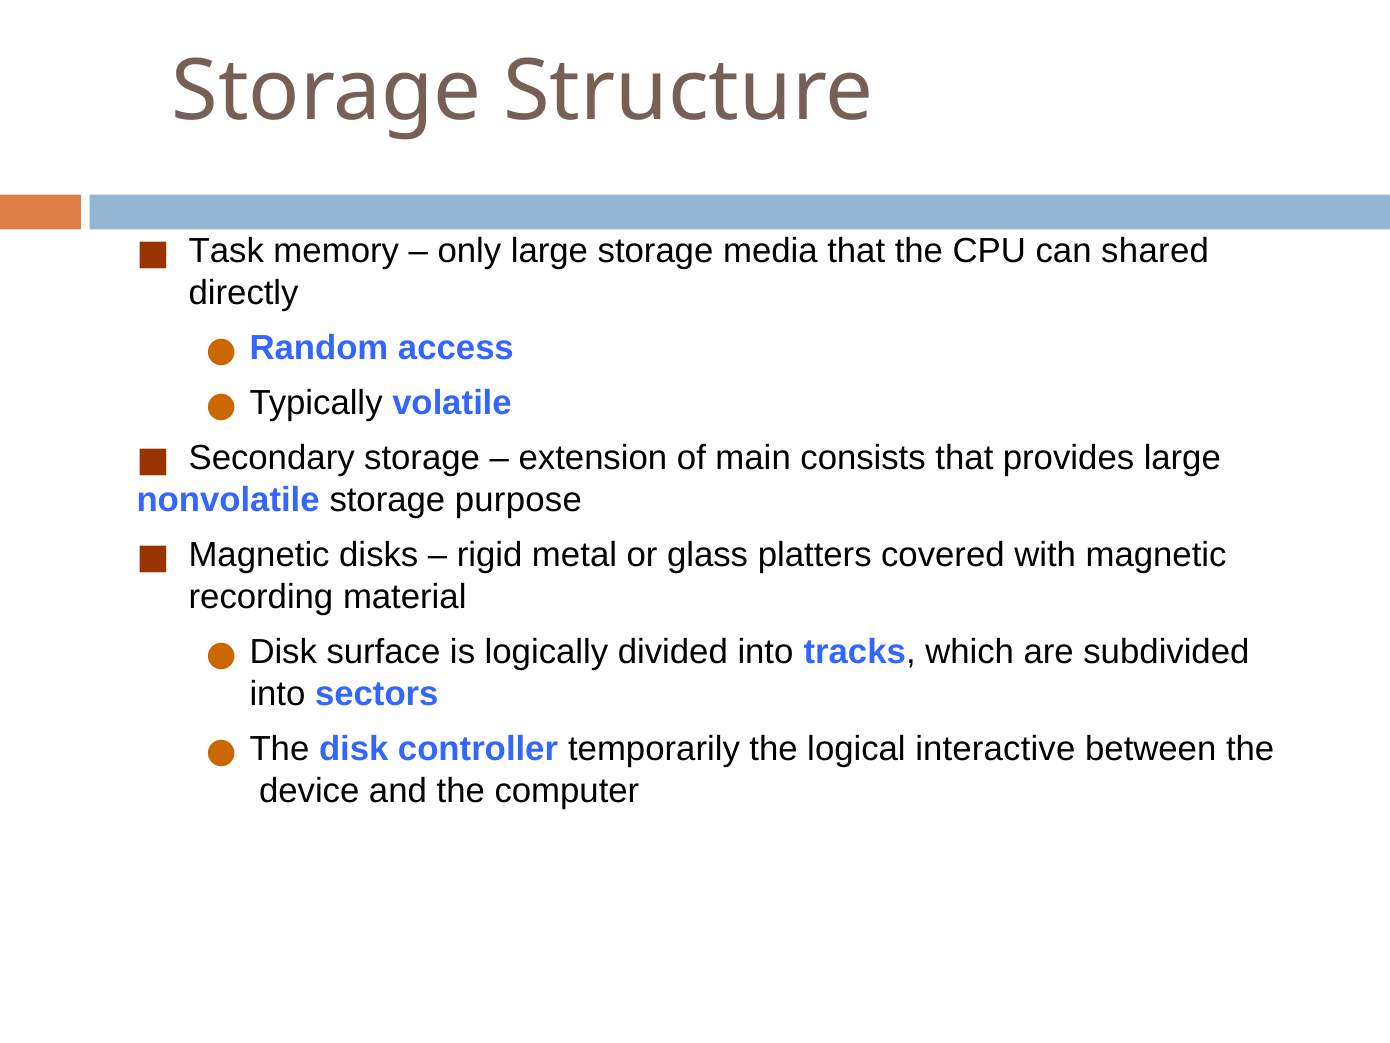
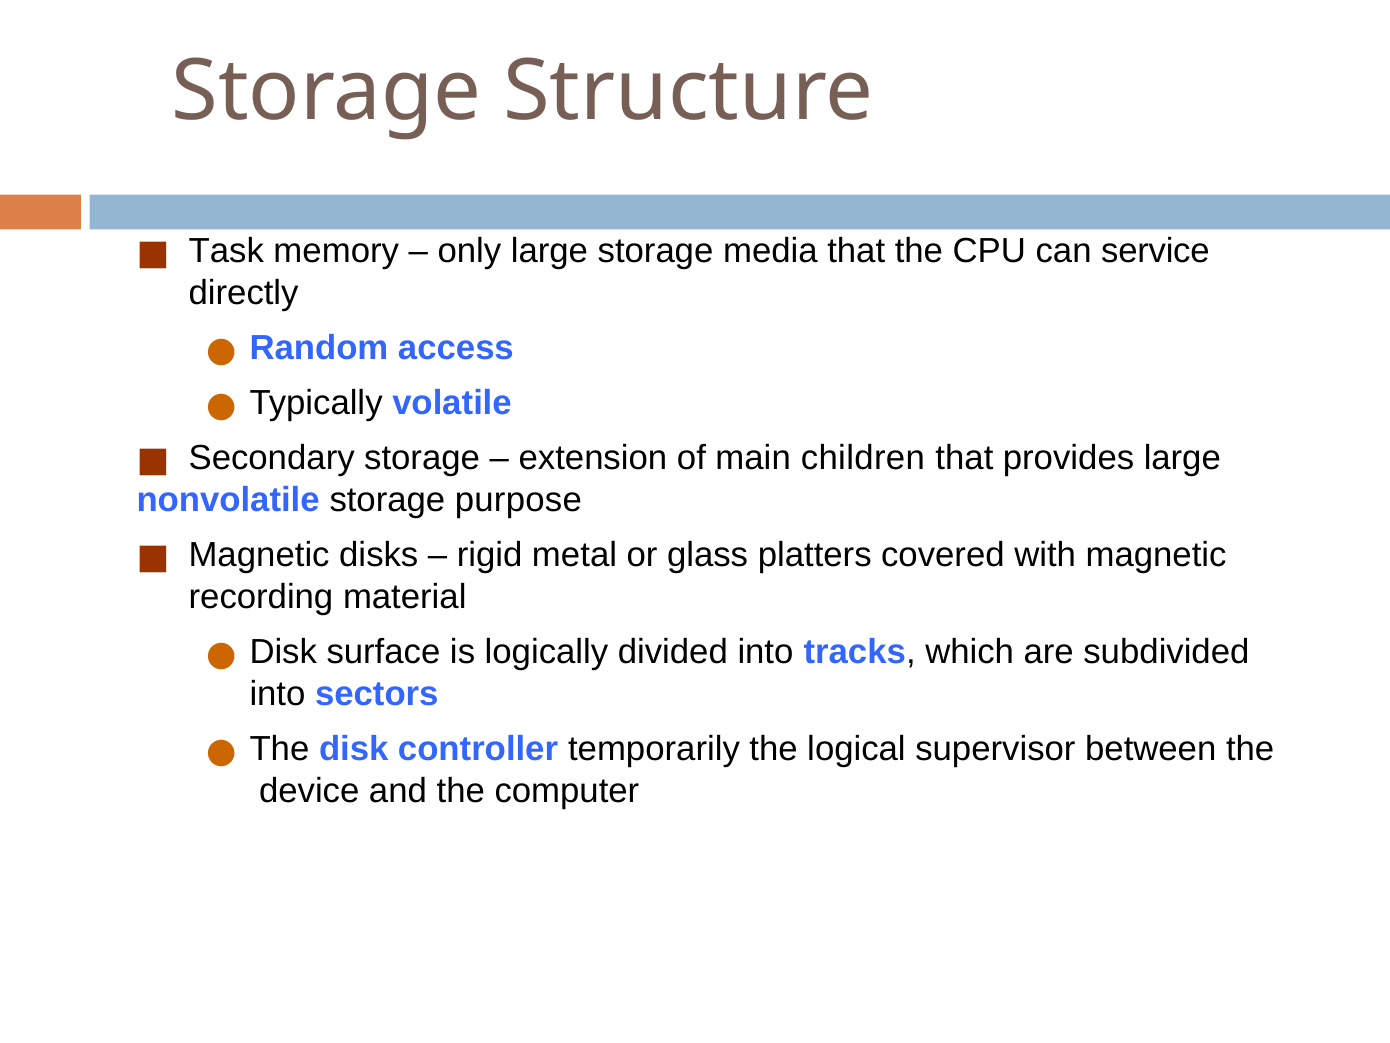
shared: shared -> service
consists: consists -> children
interactive: interactive -> supervisor
